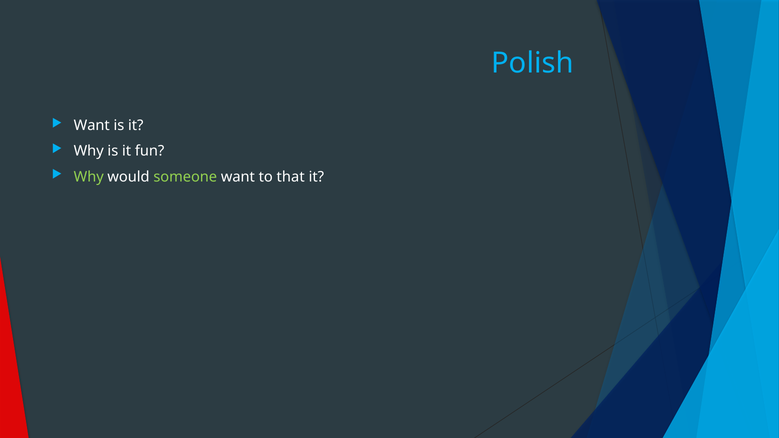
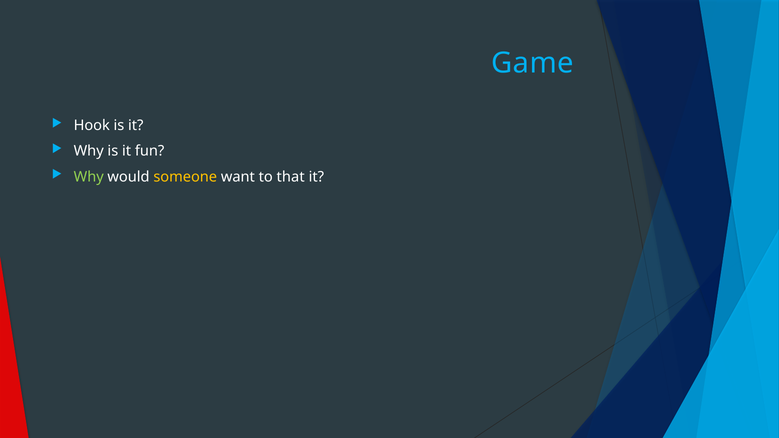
Polish: Polish -> Game
Want at (92, 126): Want -> Hook
someone colour: light green -> yellow
